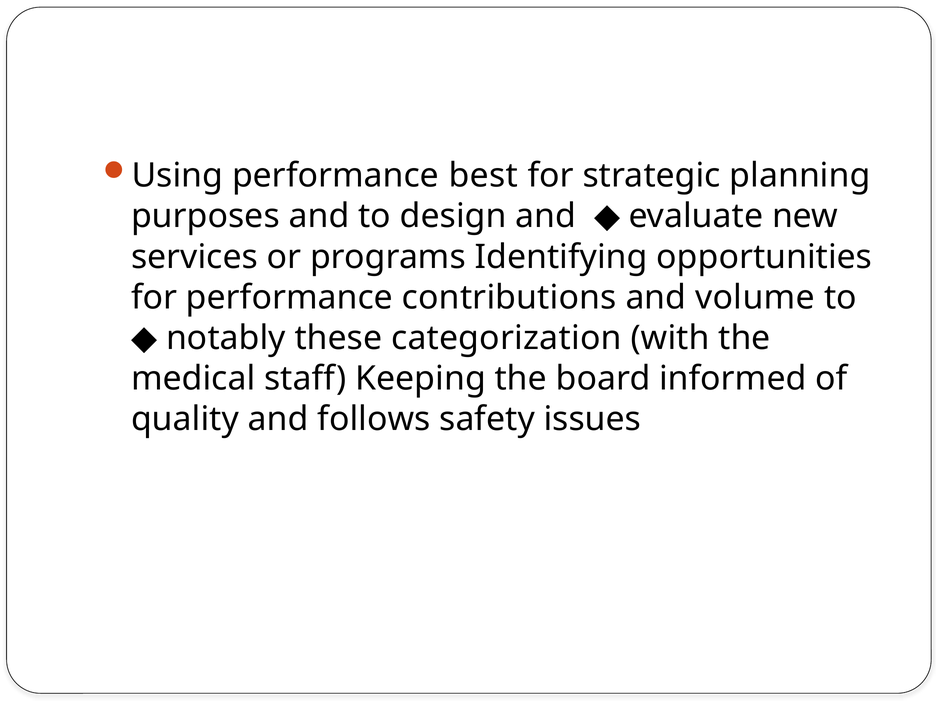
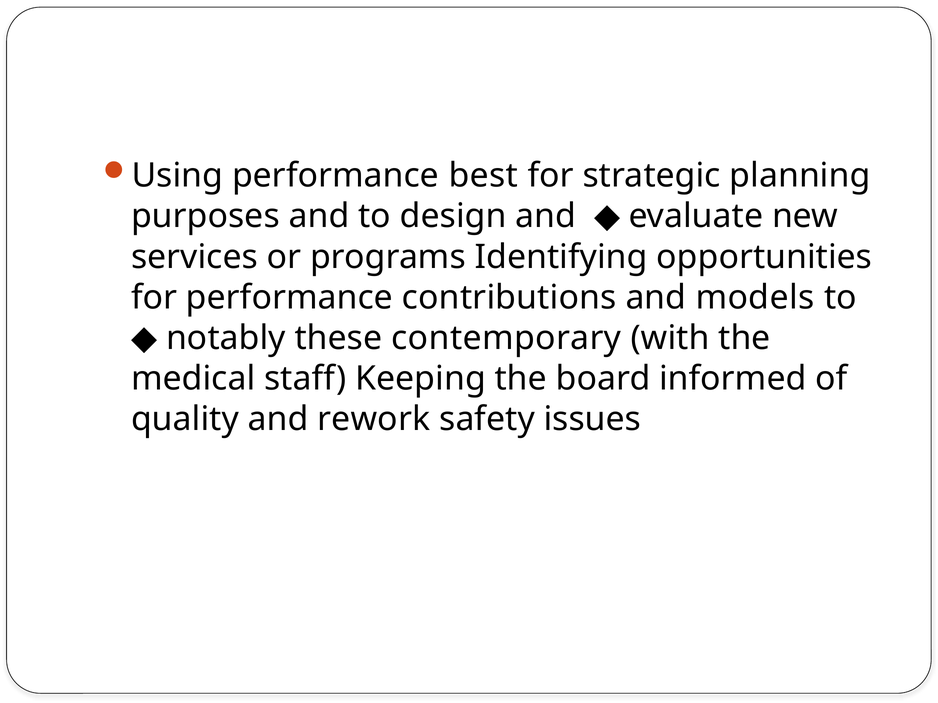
volume: volume -> models
categorization: categorization -> contemporary
follows: follows -> rework
